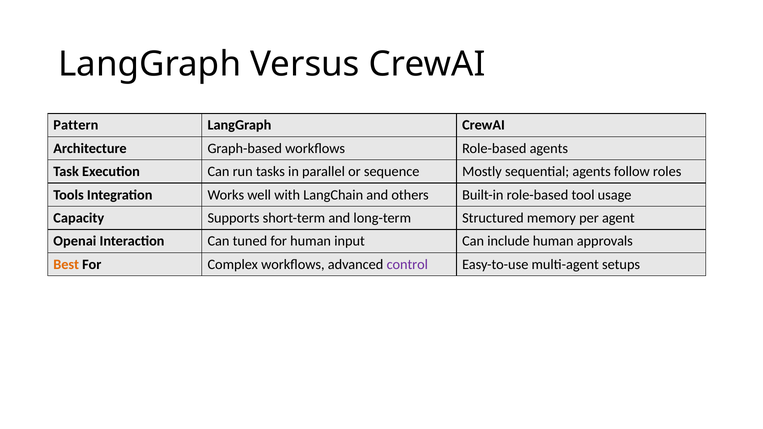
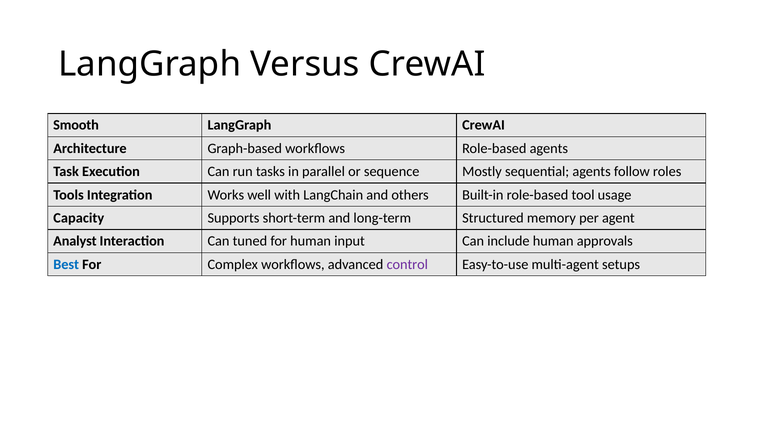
Pattern: Pattern -> Smooth
Openai: Openai -> Analyst
Best colour: orange -> blue
